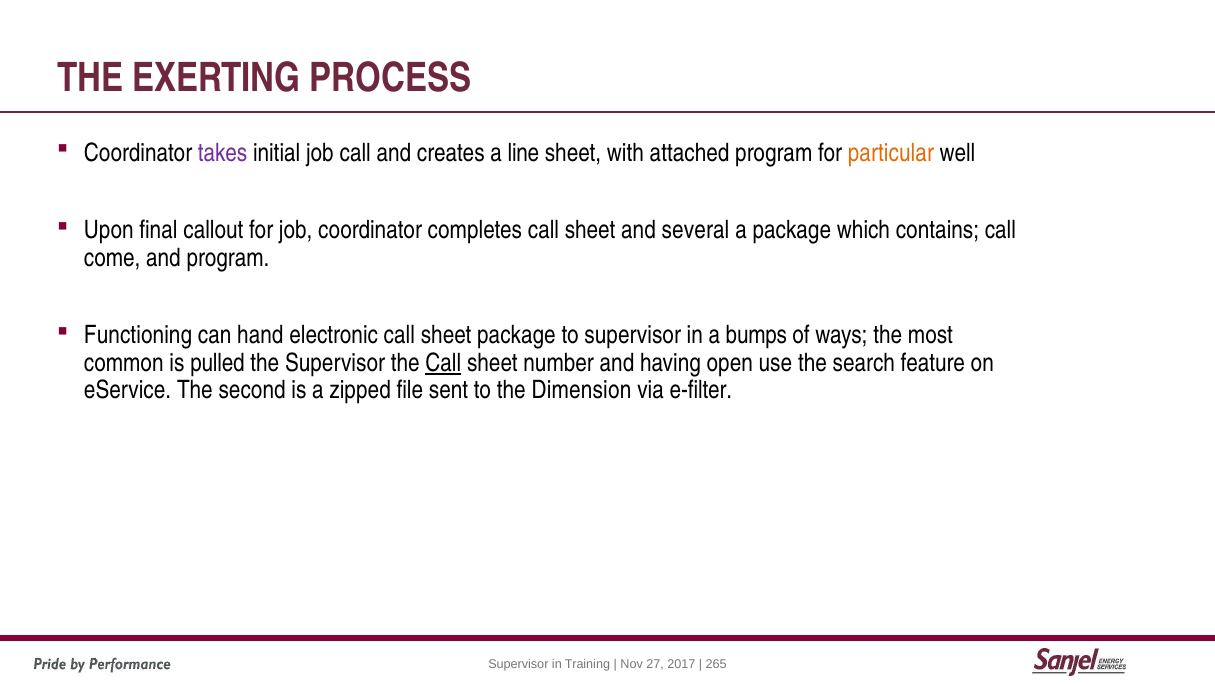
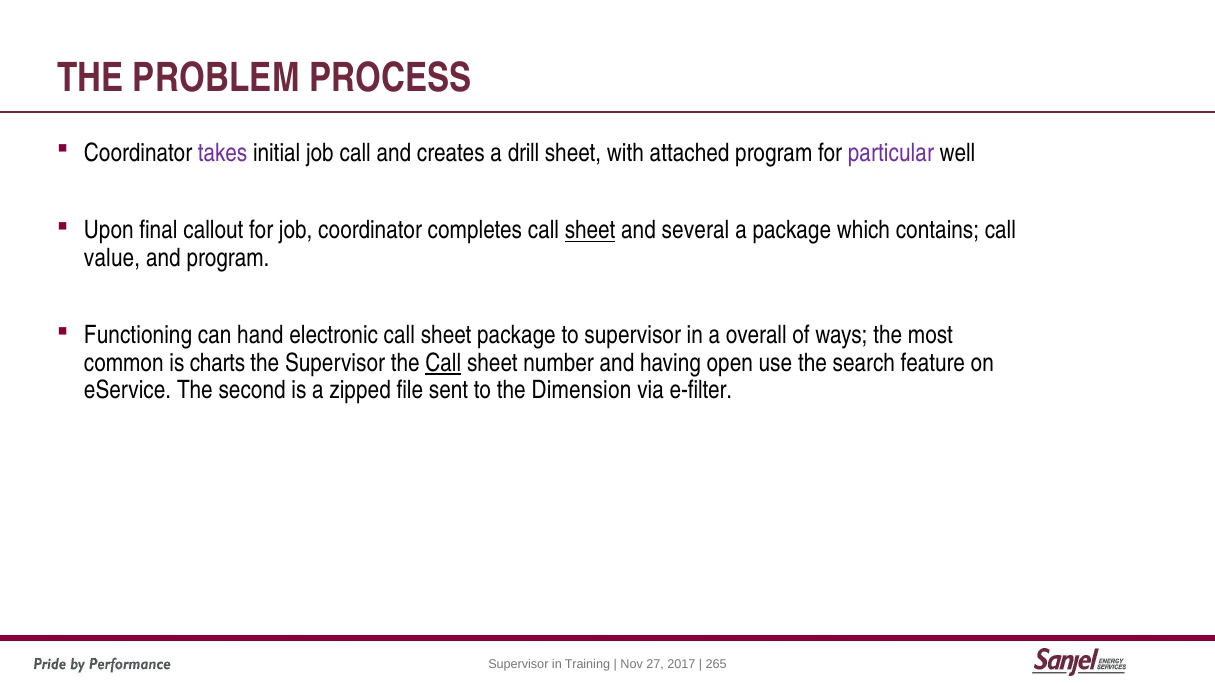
EXERTING: EXERTING -> PROBLEM
line: line -> drill
particular colour: orange -> purple
sheet at (590, 230) underline: none -> present
come: come -> value
bumps: bumps -> overall
pulled: pulled -> charts
